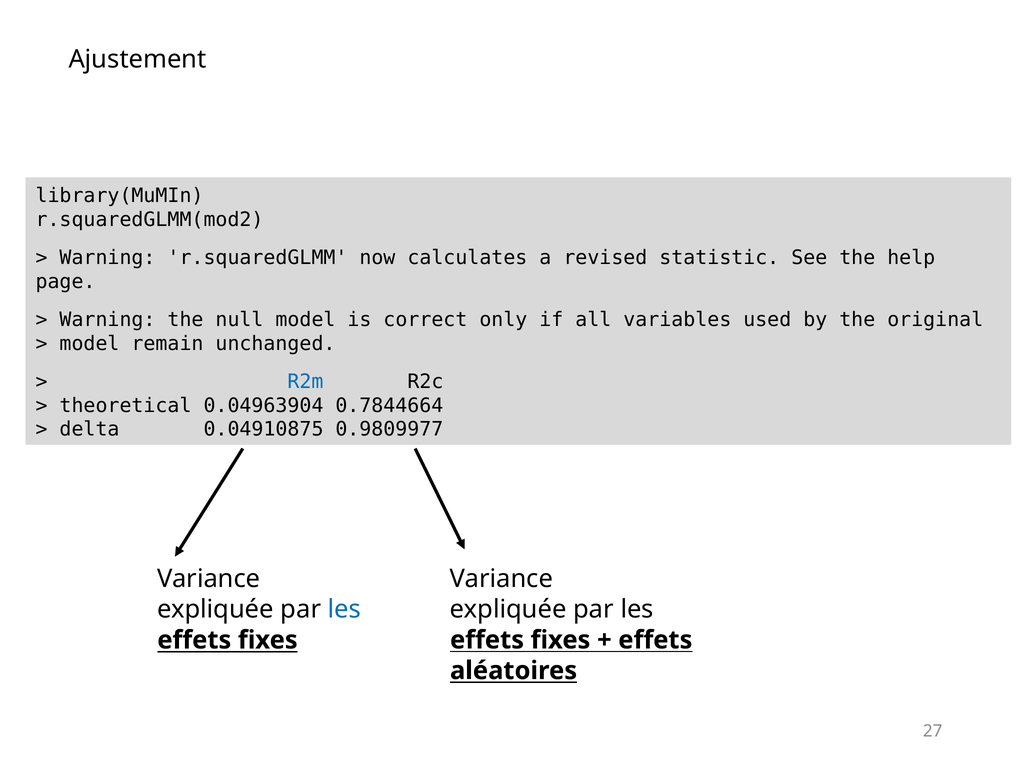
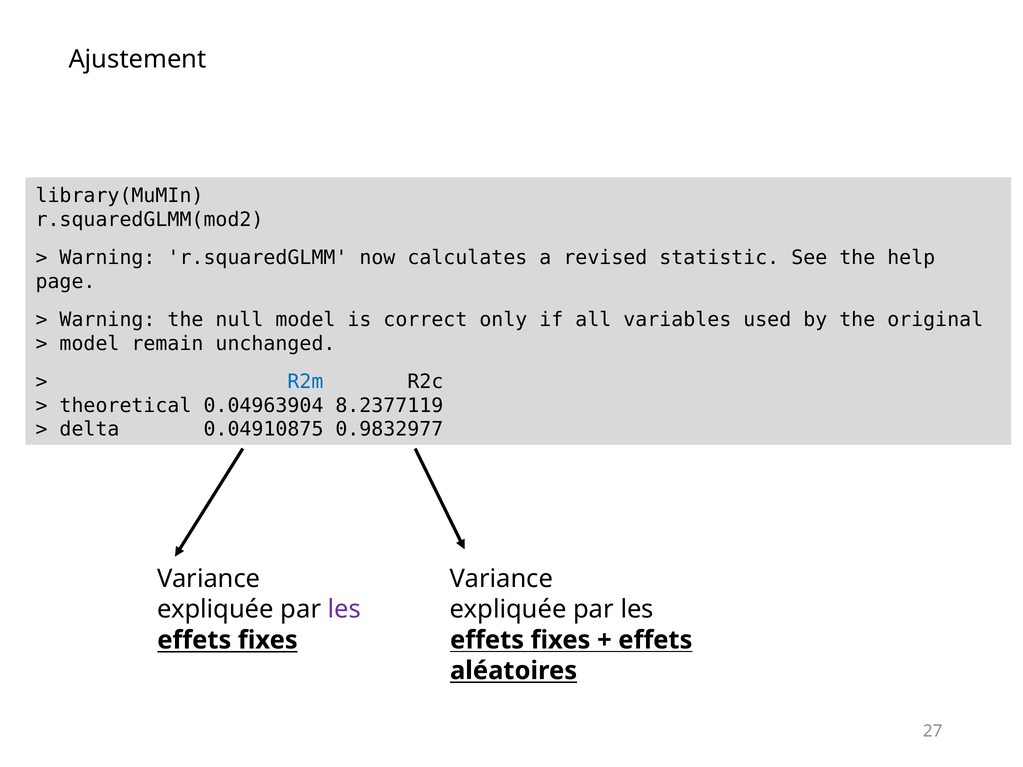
0.7844664: 0.7844664 -> 8.2377119
0.9809977: 0.9809977 -> 0.9832977
les at (344, 610) colour: blue -> purple
